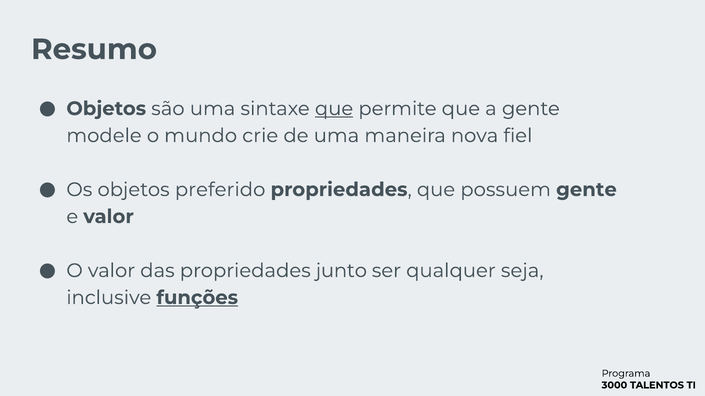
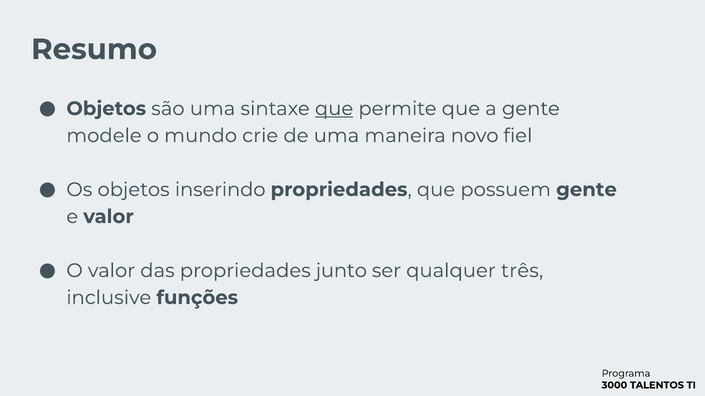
nova: nova -> novo
preferido: preferido -> inserindo
seja: seja -> três
funções underline: present -> none
